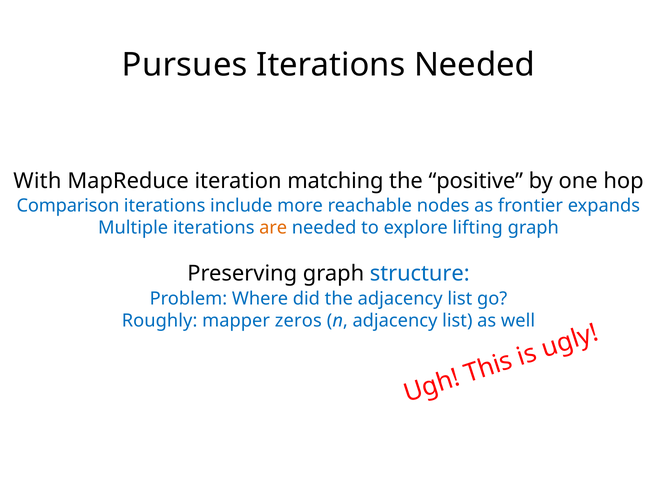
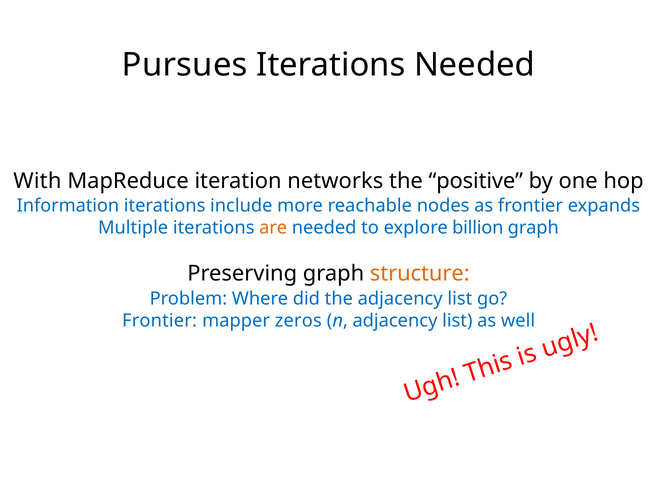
matching: matching -> networks
Comparison: Comparison -> Information
lifting: lifting -> billion
structure colour: blue -> orange
Roughly at (160, 320): Roughly -> Frontier
